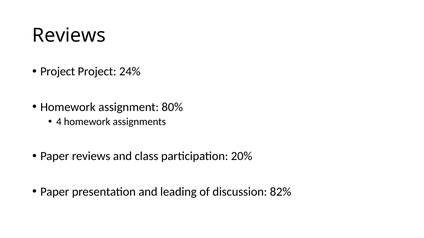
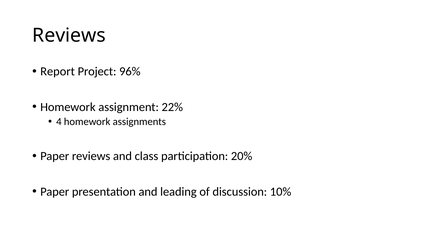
Project at (58, 72): Project -> Report
24%: 24% -> 96%
80%: 80% -> 22%
82%: 82% -> 10%
